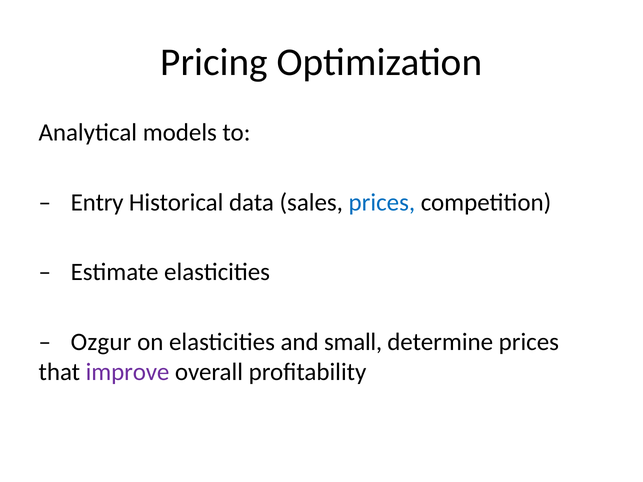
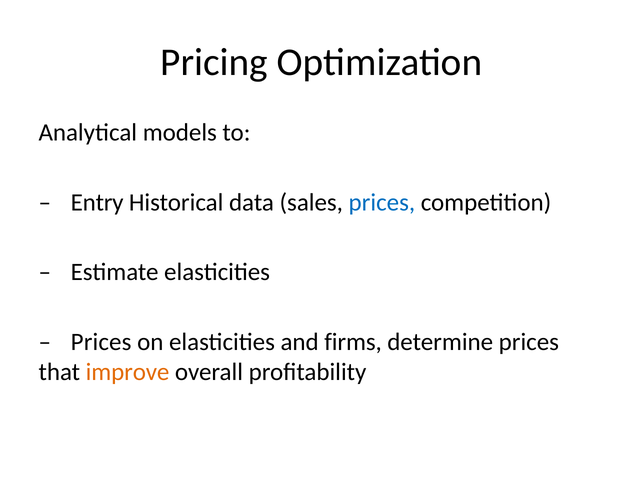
Ozgur at (101, 342): Ozgur -> Prices
small: small -> firms
improve colour: purple -> orange
